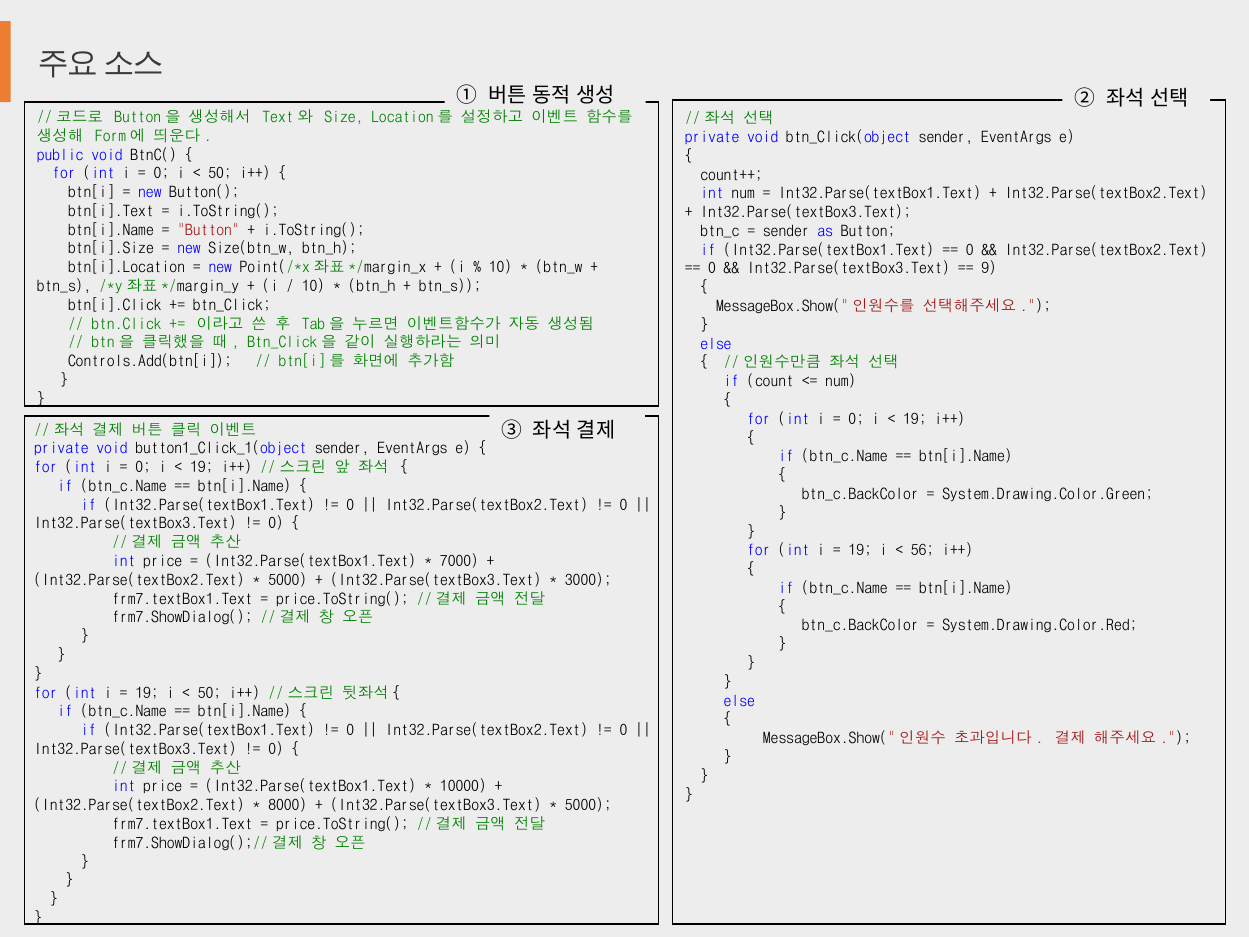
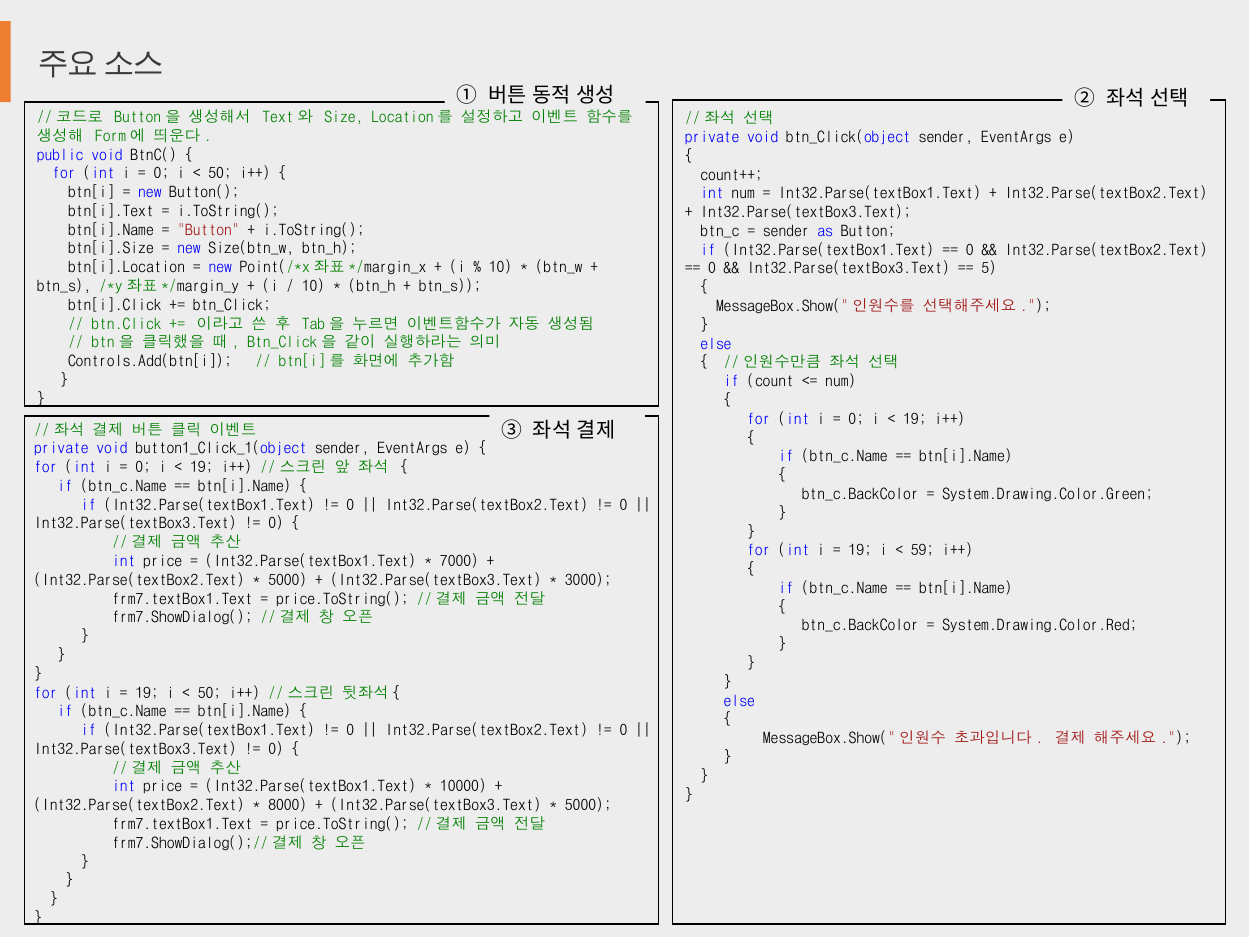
9: 9 -> 5
56: 56 -> 59
